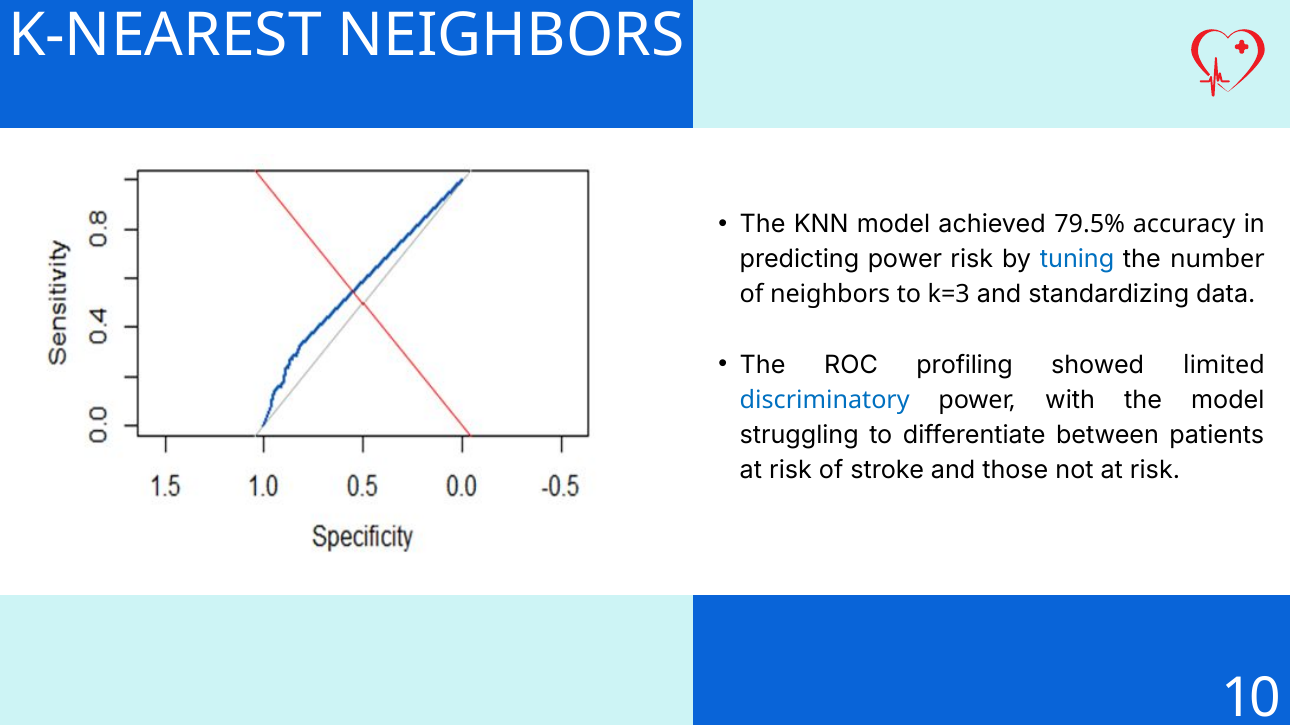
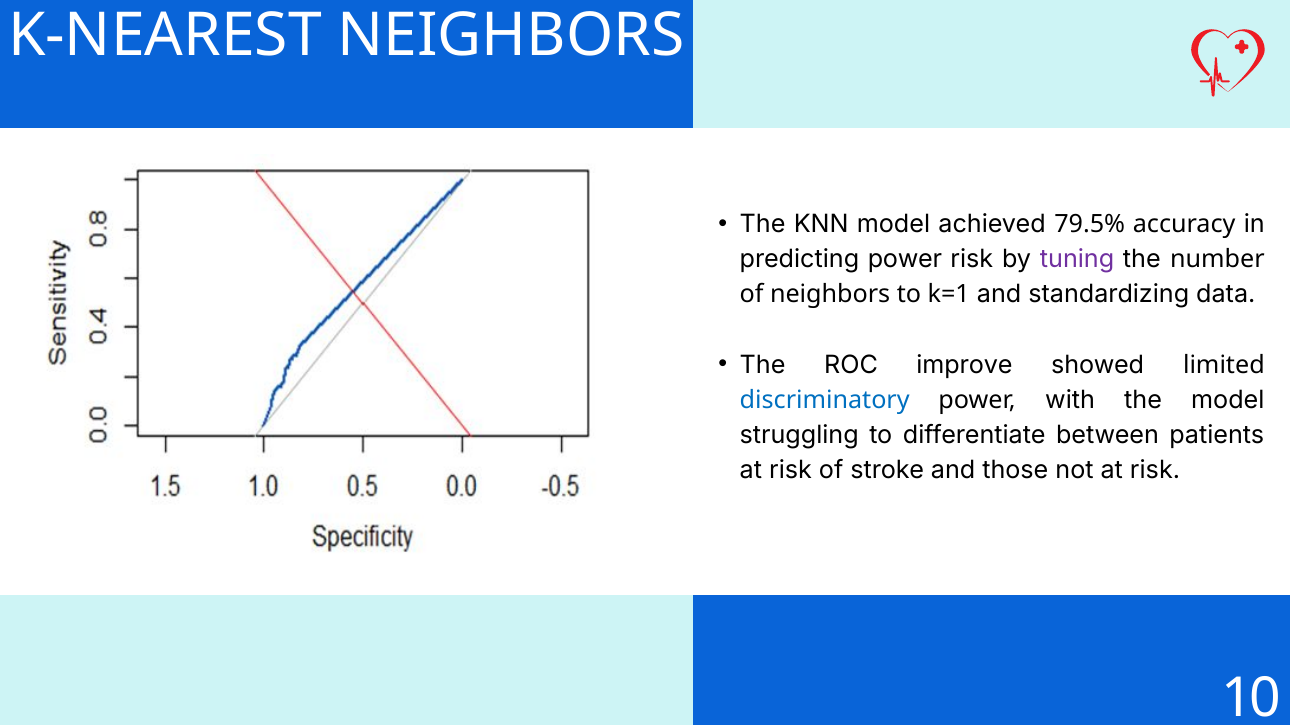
tuning colour: blue -> purple
k=3: k=3 -> k=1
profiling: profiling -> improve
